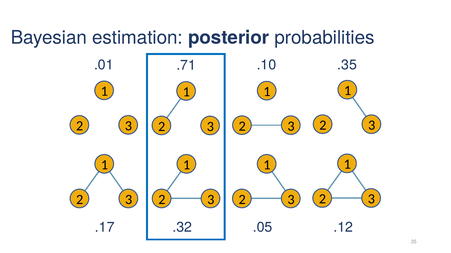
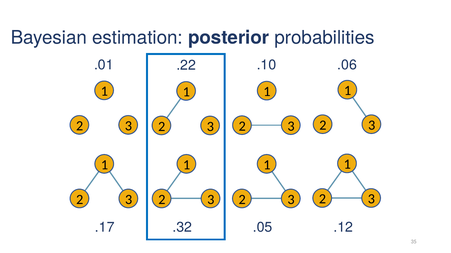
.71: .71 -> .22
.35: .35 -> .06
